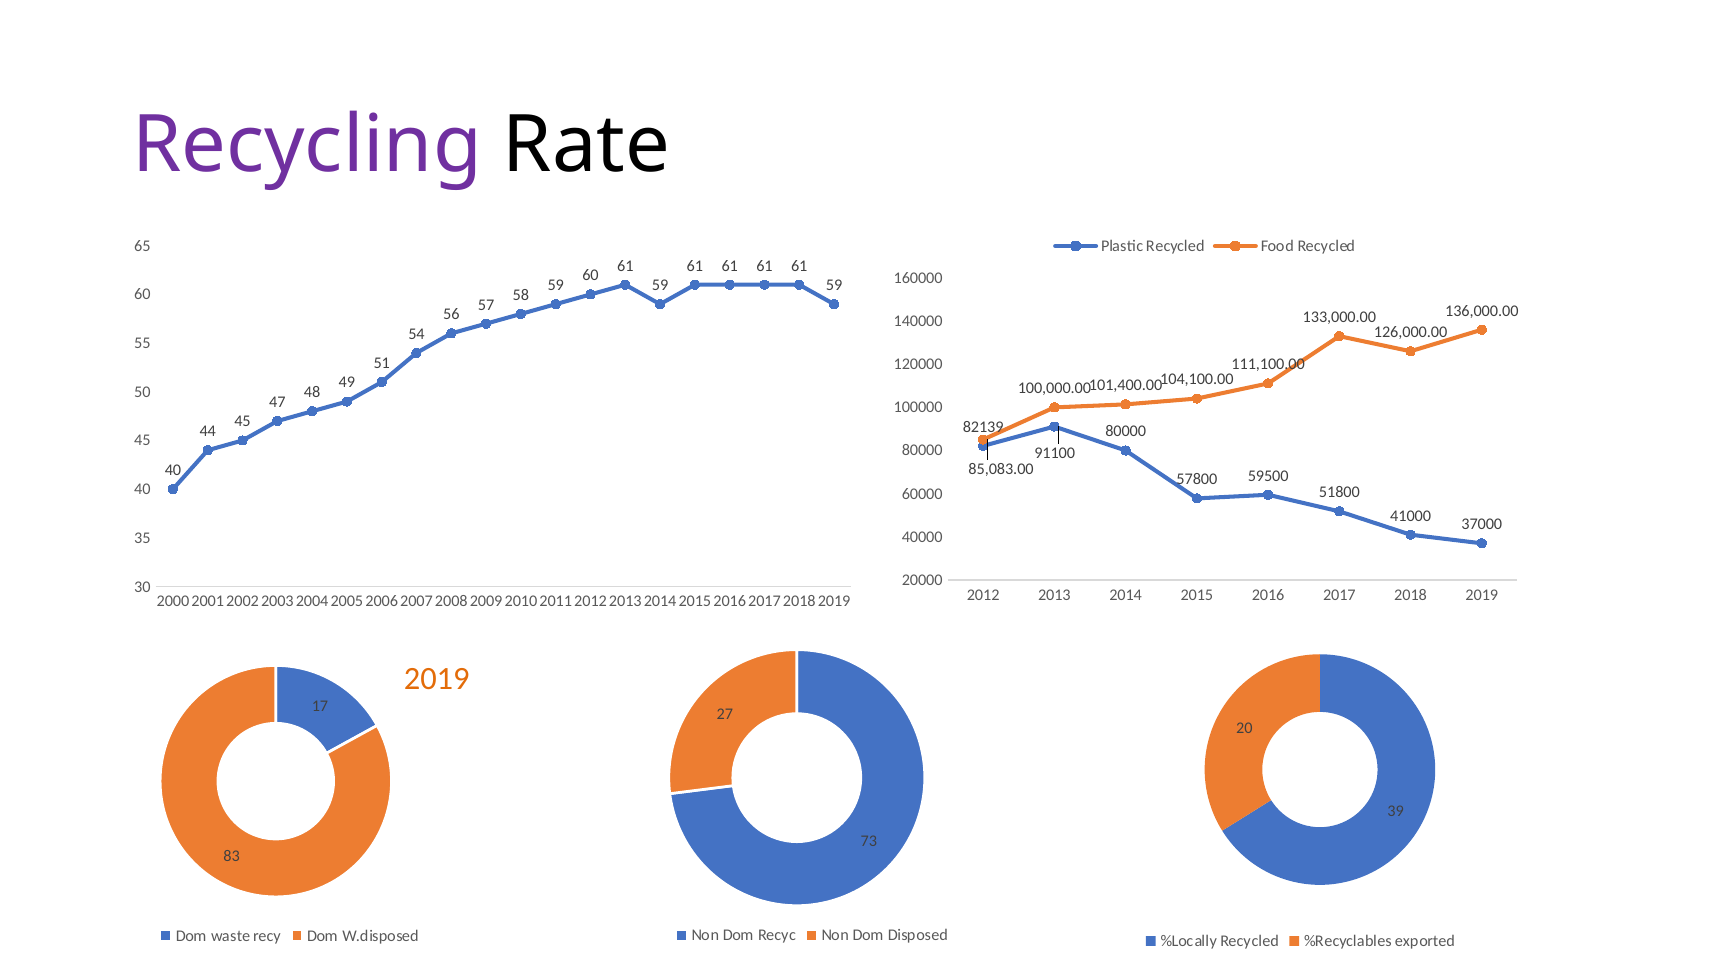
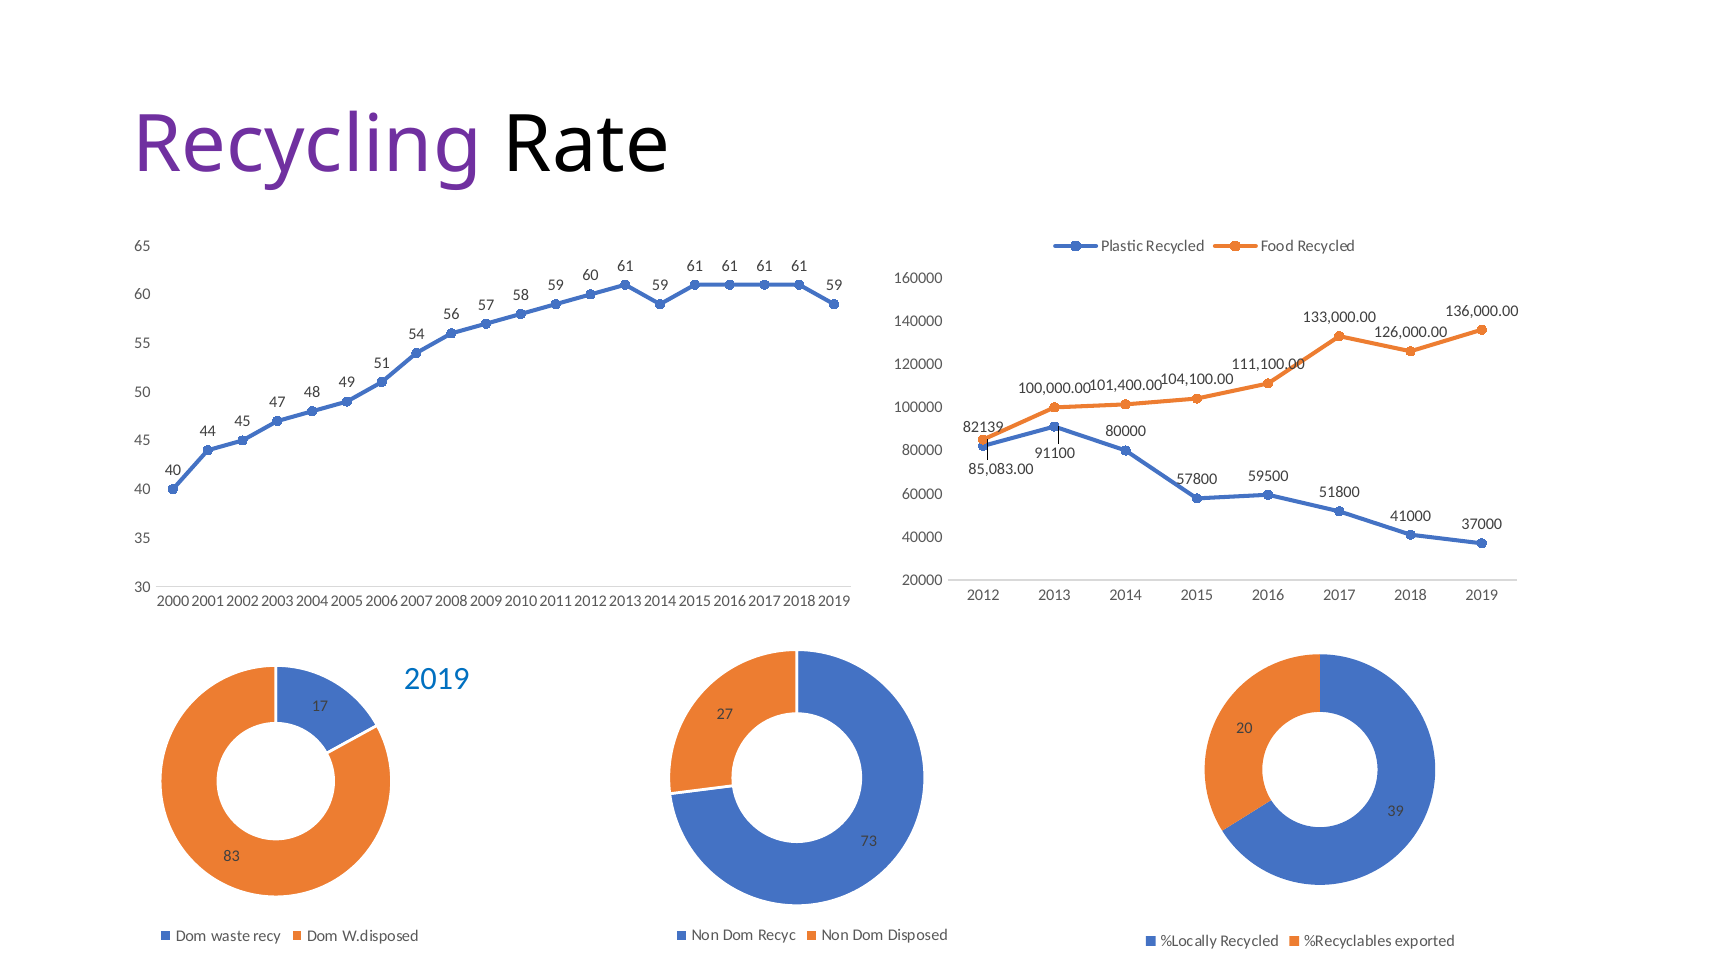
2019 at (437, 679) colour: orange -> blue
